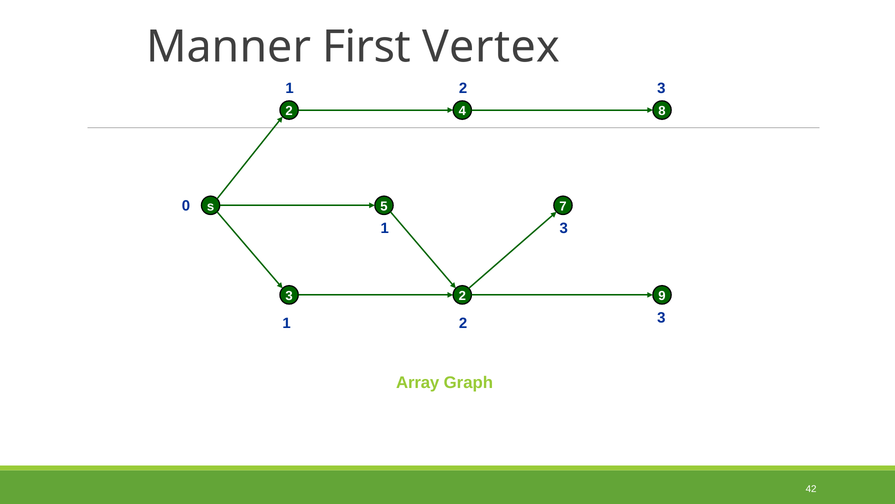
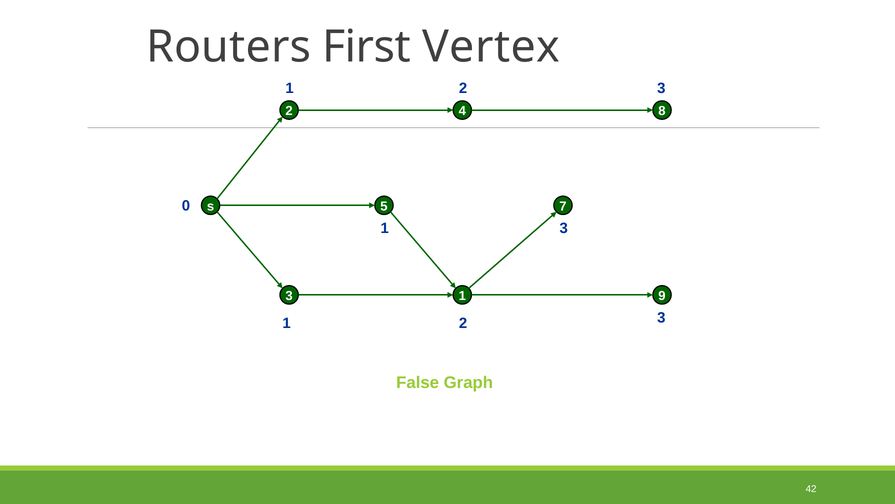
Manner: Manner -> Routers
3 2: 2 -> 1
Array: Array -> False
